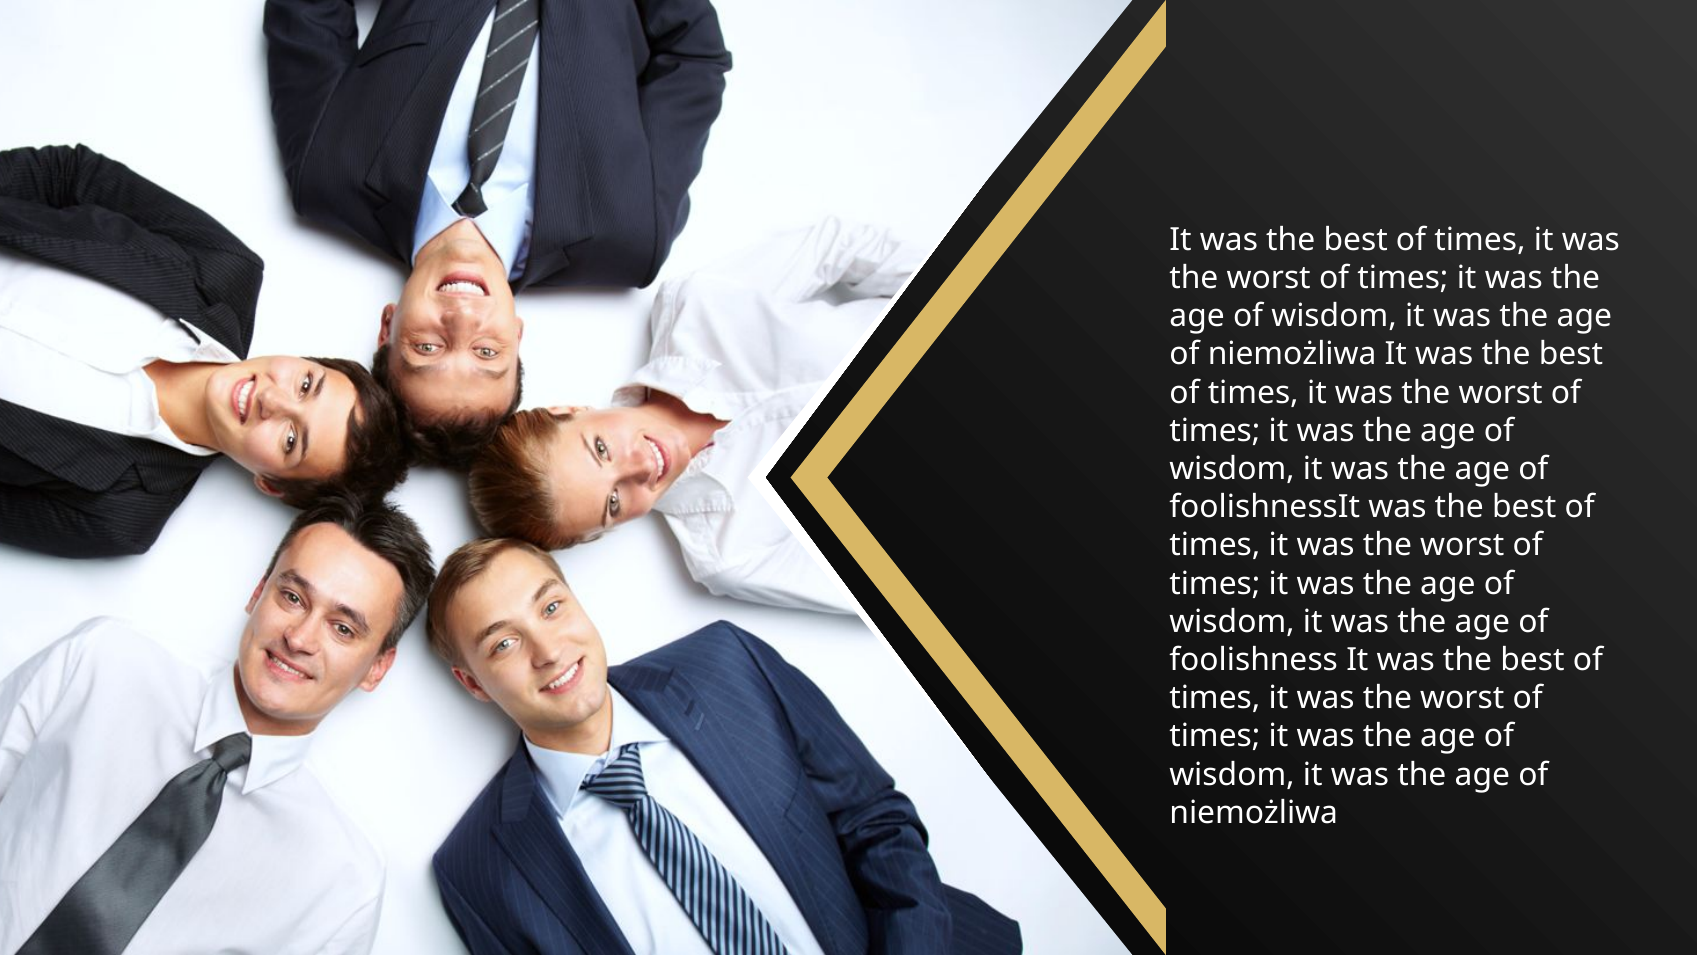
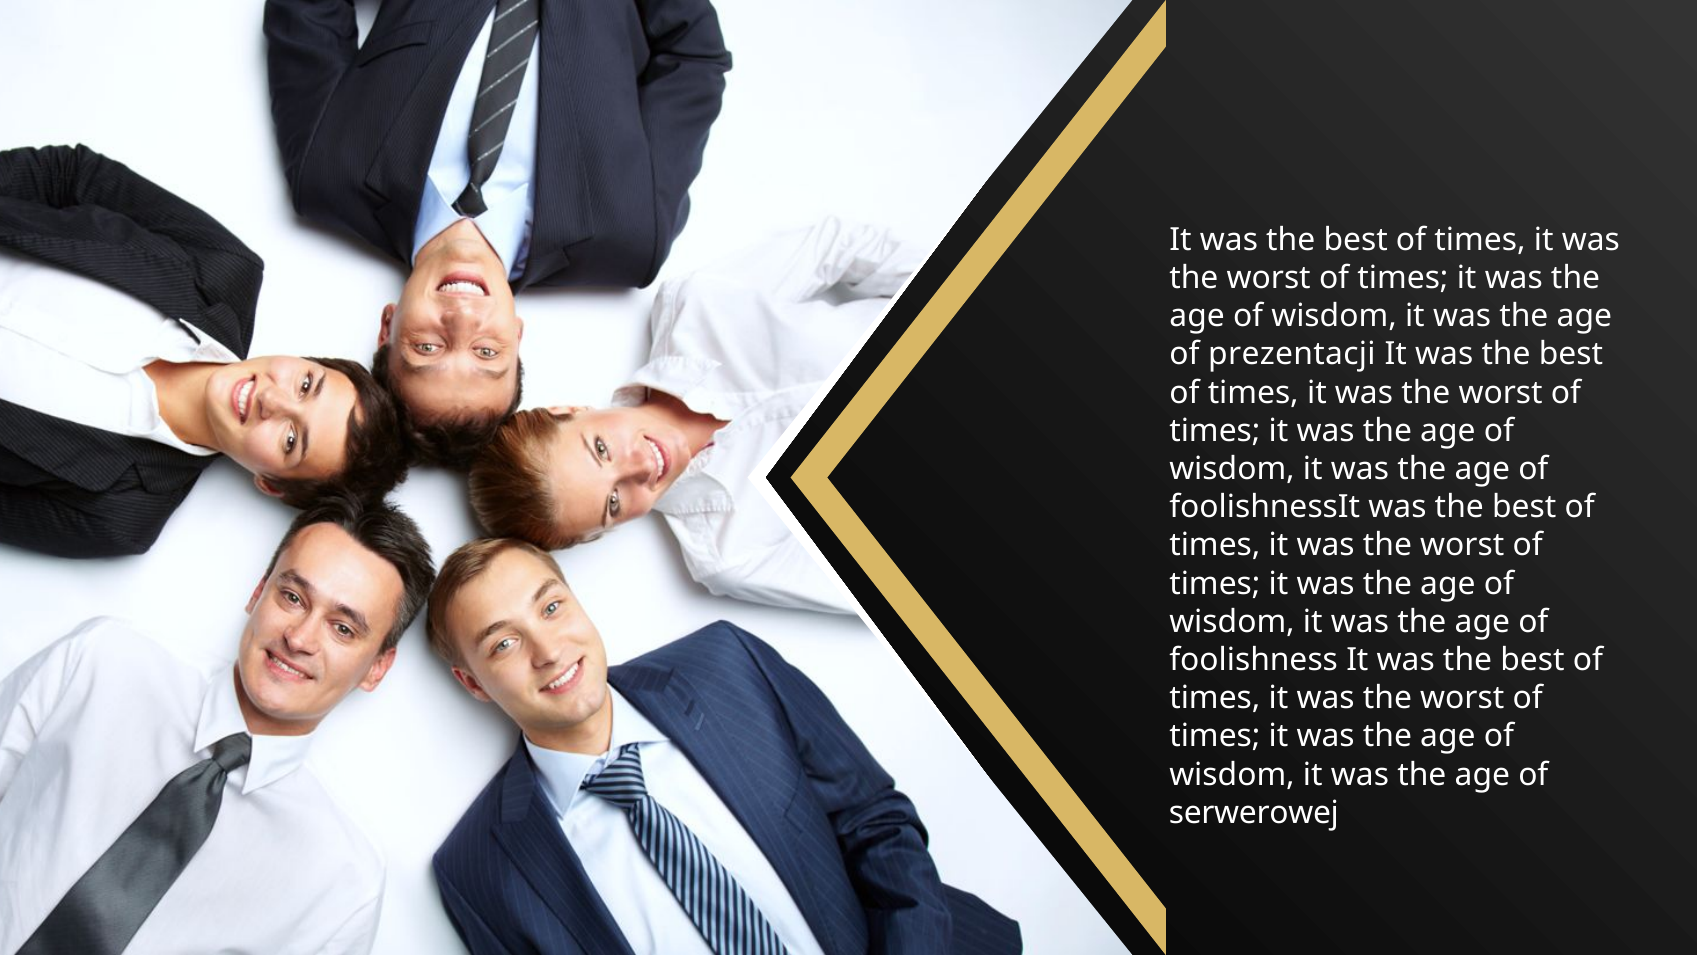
niemożliwa at (1292, 354): niemożliwa -> prezentacji
niemożliwa at (1254, 812): niemożliwa -> serwerowej
